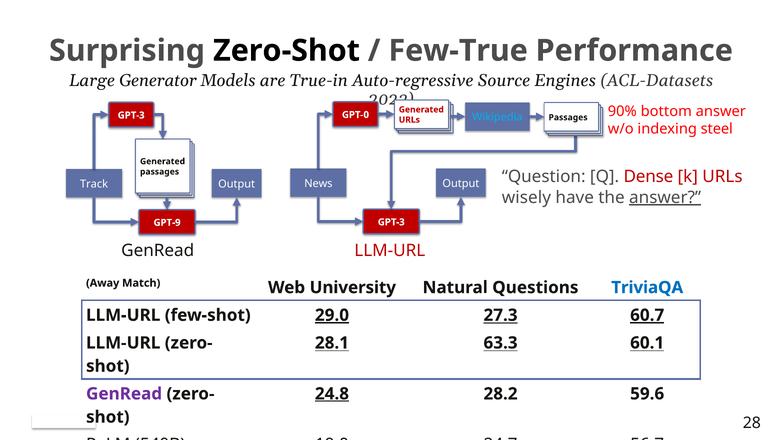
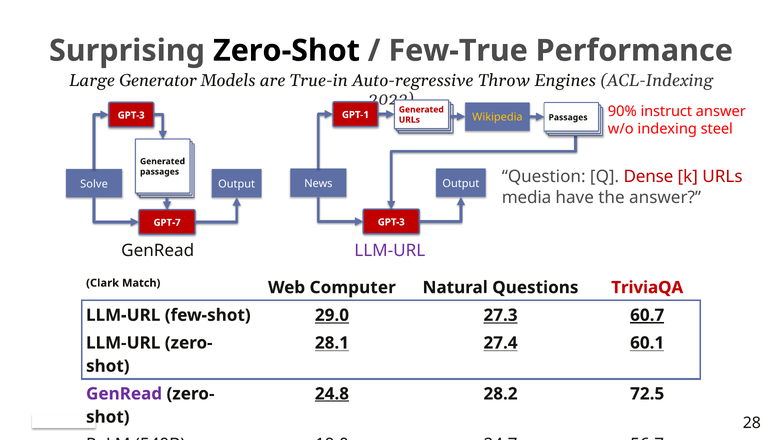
Source: Source -> Throw
ACL-Datasets: ACL-Datasets -> ACL-Indexing
bottom: bottom -> instruct
GPT-0: GPT-0 -> GPT-1
Wikipedia colour: light blue -> yellow
Track: Track -> Solve
wisely: wisely -> media
answer at (665, 197) underline: present -> none
GPT-9: GPT-9 -> GPT-7
LLM-URL at (390, 251) colour: red -> purple
Away: Away -> Clark
University: University -> Computer
TriviaQA colour: blue -> red
29.0 underline: present -> none
63.3: 63.3 -> 27.4
59.6: 59.6 -> 72.5
